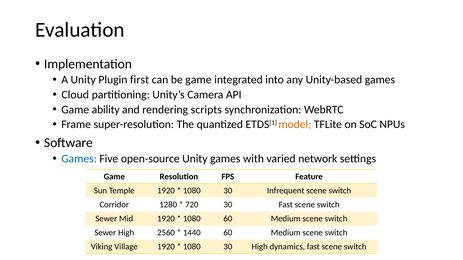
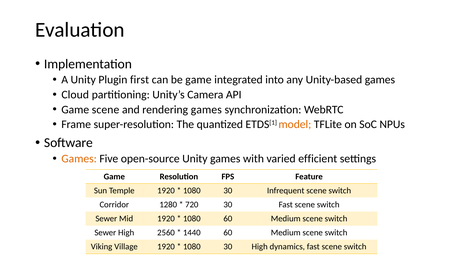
Game ability: ability -> scene
rendering scripts: scripts -> games
Games at (79, 159) colour: blue -> orange
network: network -> efficient
